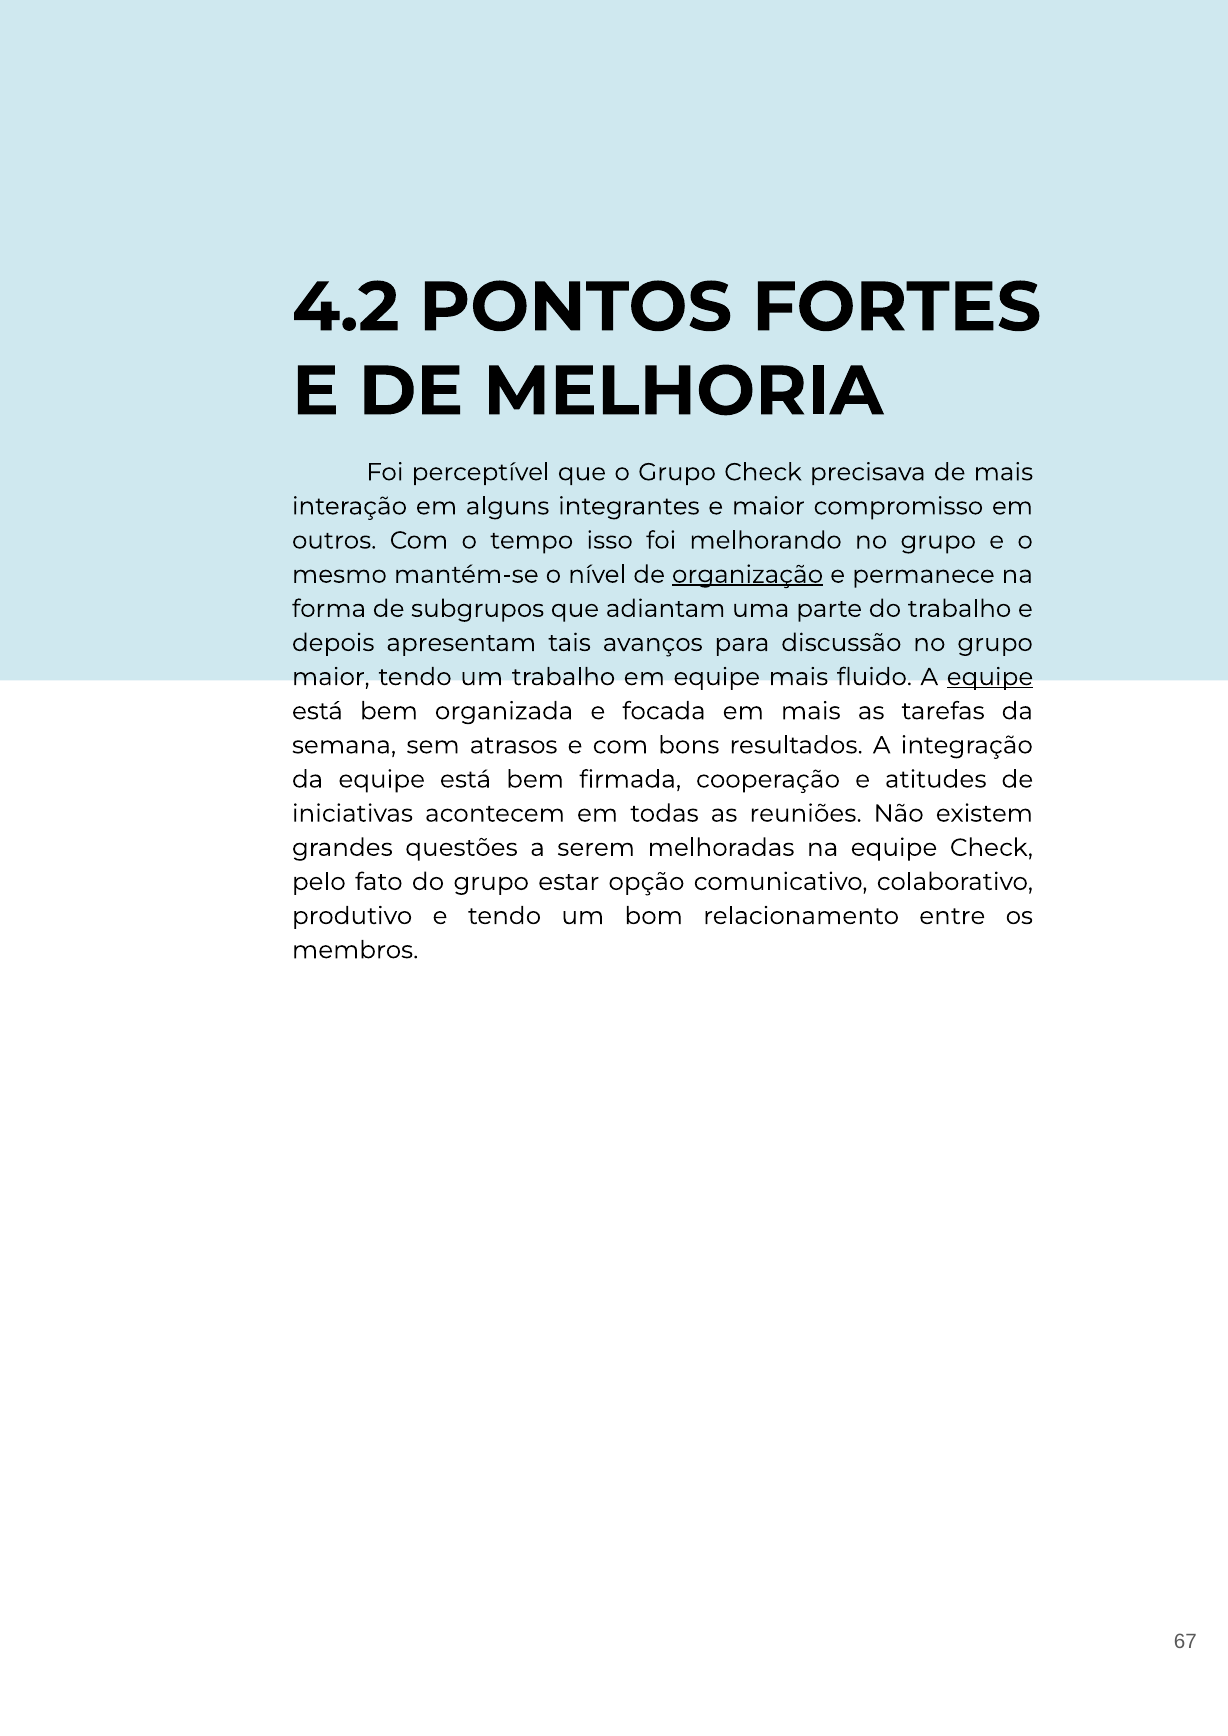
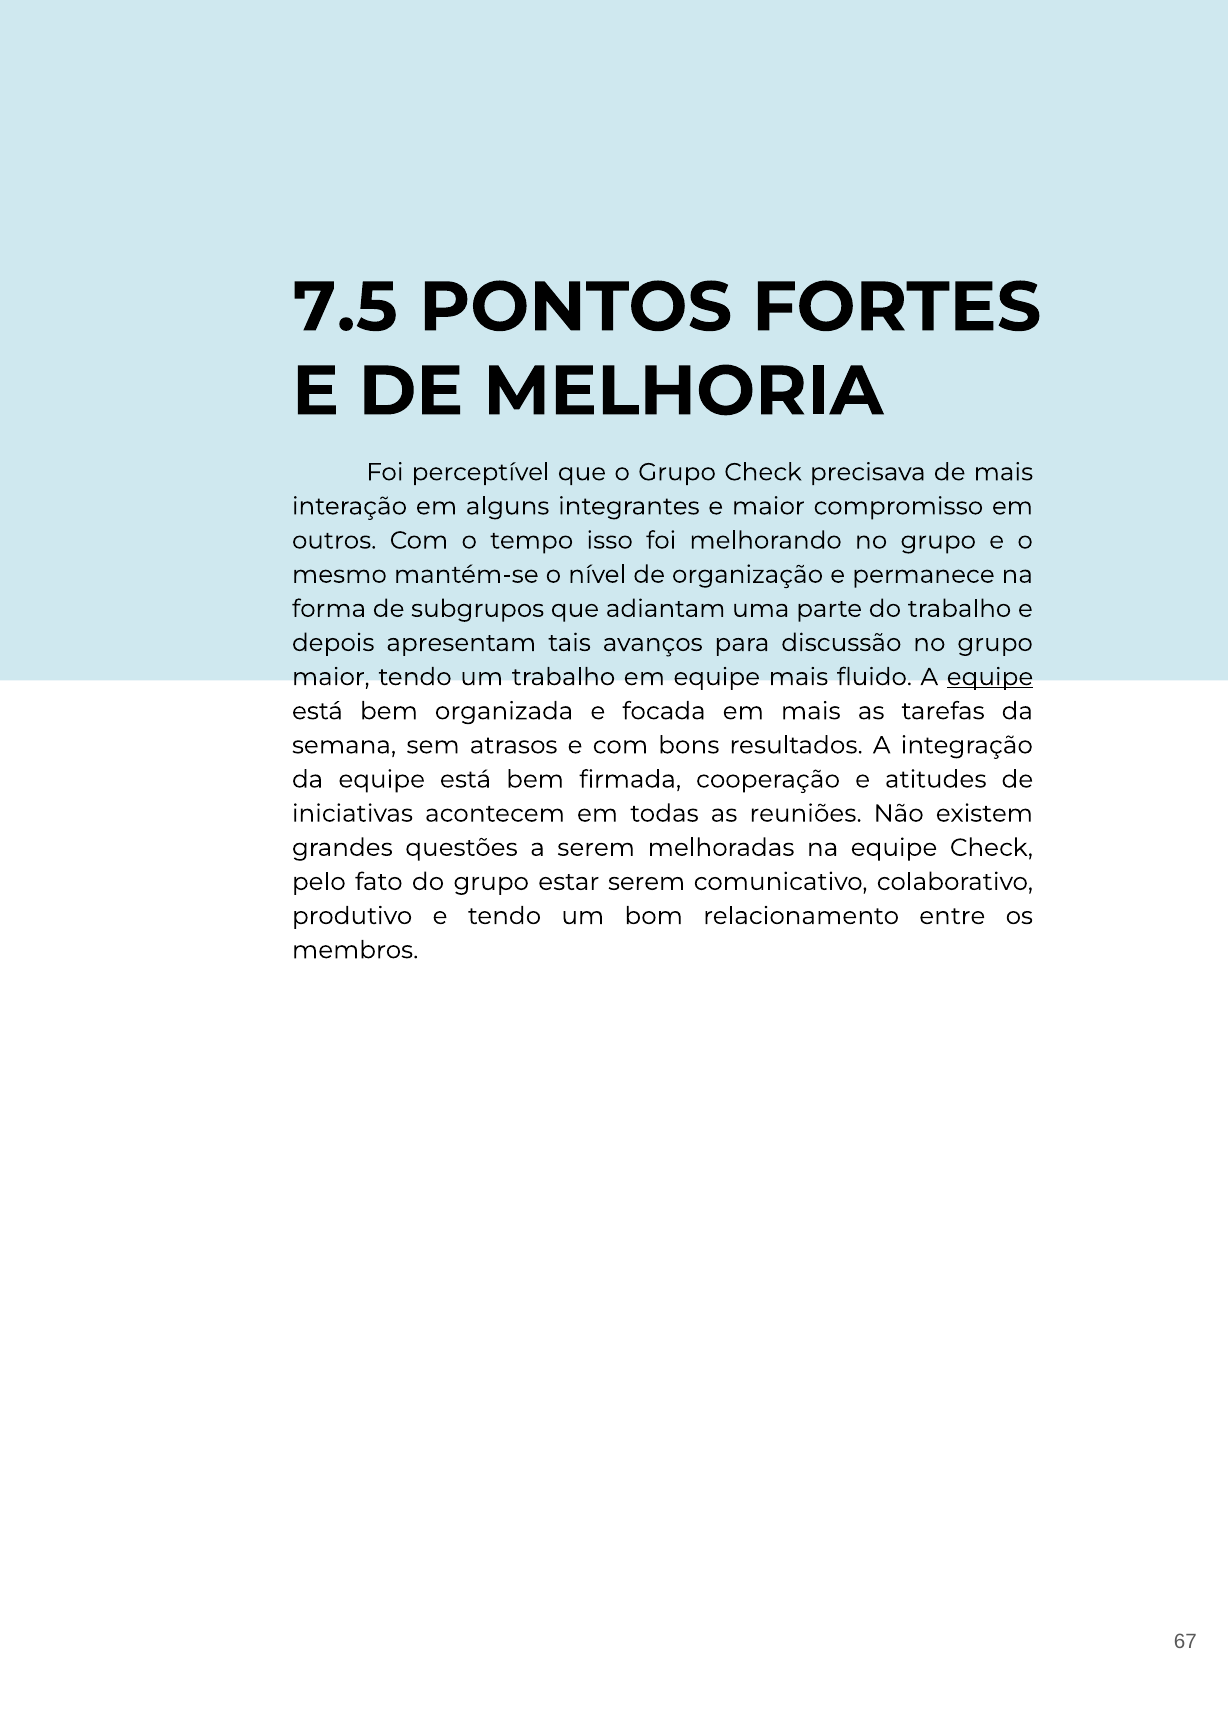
4.2: 4.2 -> 7.5
organização underline: present -> none
estar opção: opção -> serem
